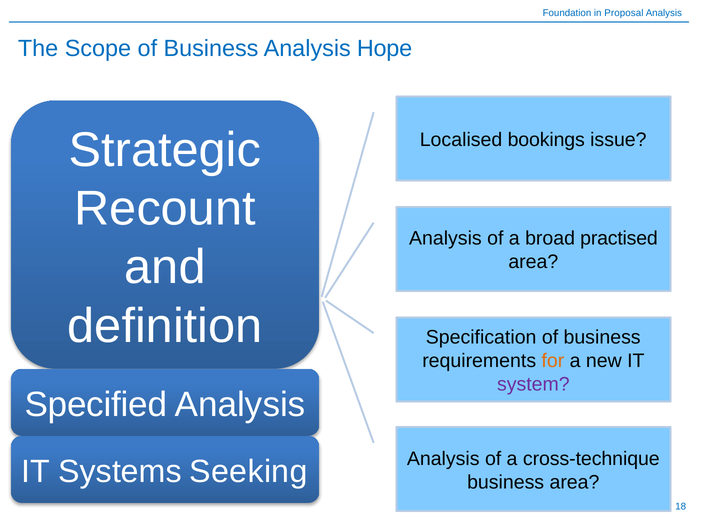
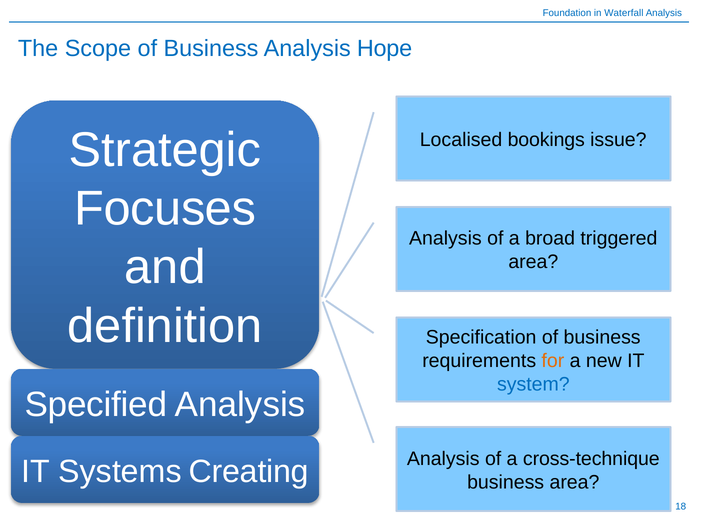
Proposal: Proposal -> Waterfall
Recount: Recount -> Focuses
practised: practised -> triggered
system colour: purple -> blue
Seeking: Seeking -> Creating
